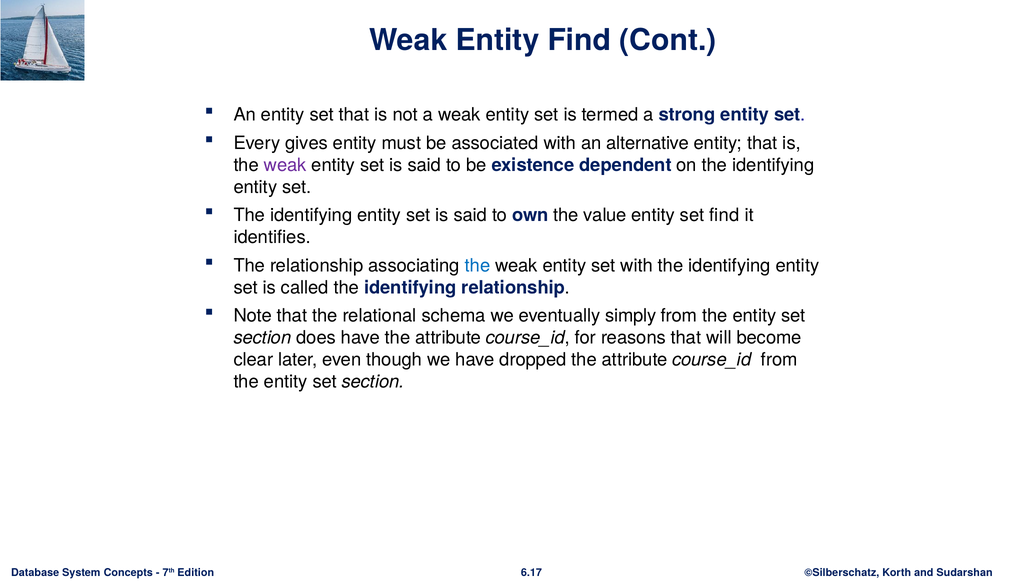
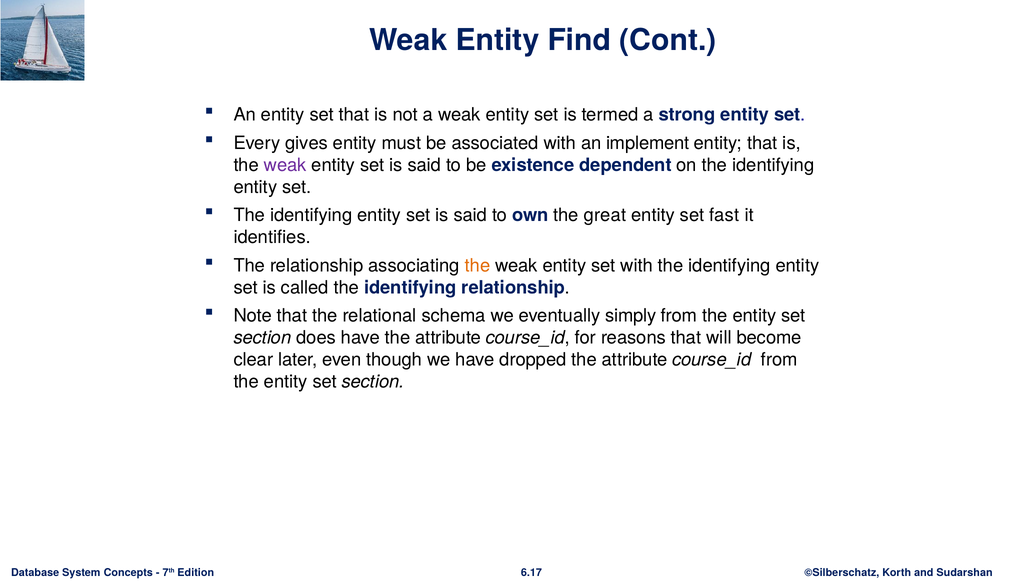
alternative: alternative -> implement
value: value -> great
set find: find -> fast
the at (477, 266) colour: blue -> orange
